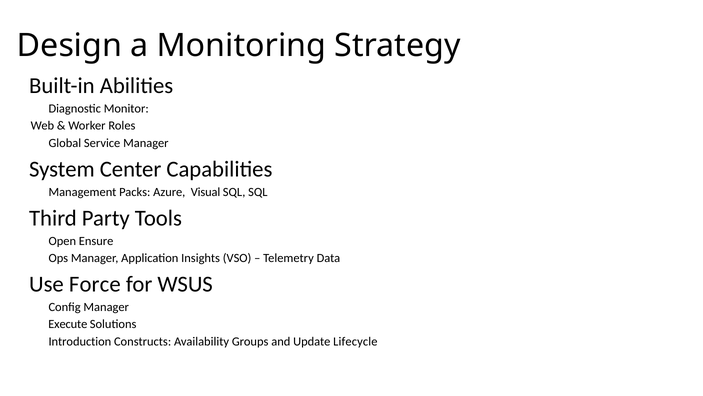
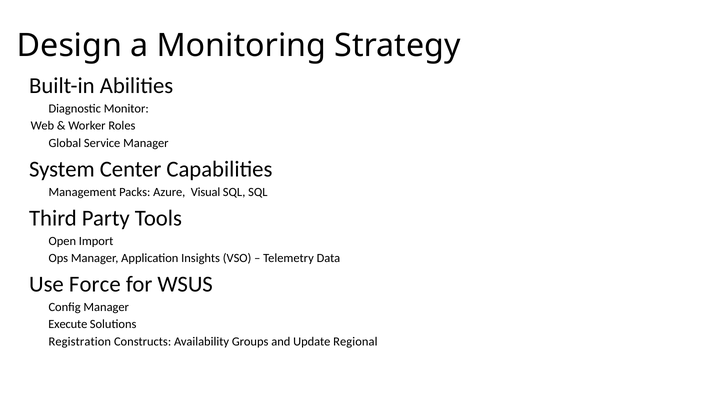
Ensure: Ensure -> Import
Introduction: Introduction -> Registration
Lifecycle: Lifecycle -> Regional
